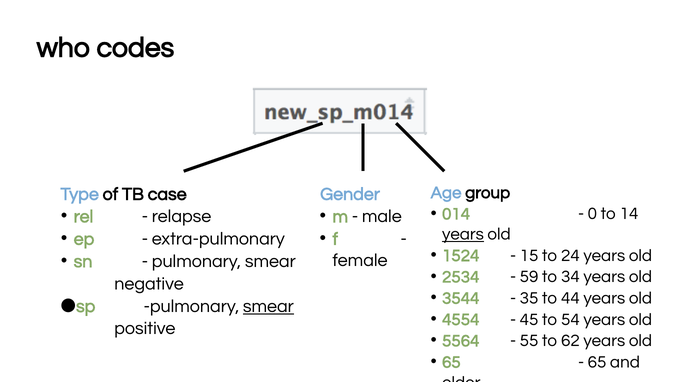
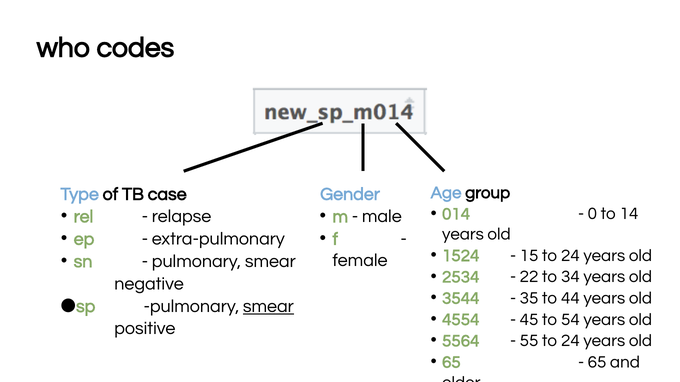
years at (463, 235) underline: present -> none
59: 59 -> 22
55 to 62: 62 -> 24
